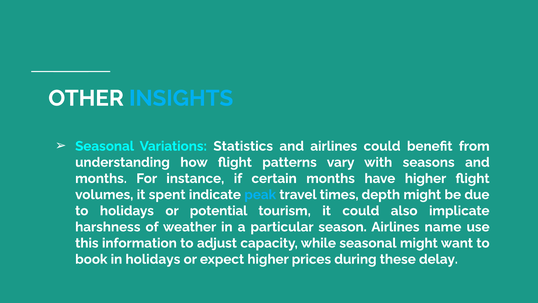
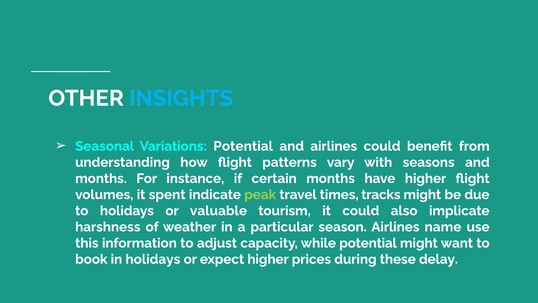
Variations Statistics: Statistics -> Potential
peak colour: light blue -> light green
depth: depth -> tracks
potential: potential -> valuable
while seasonal: seasonal -> potential
